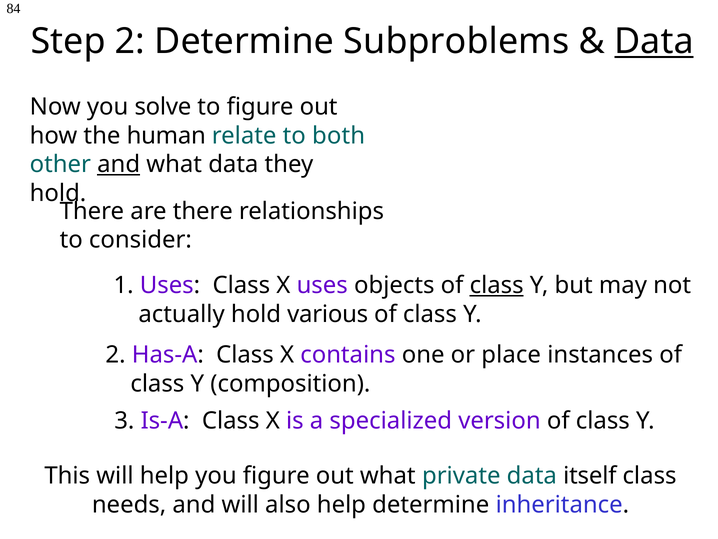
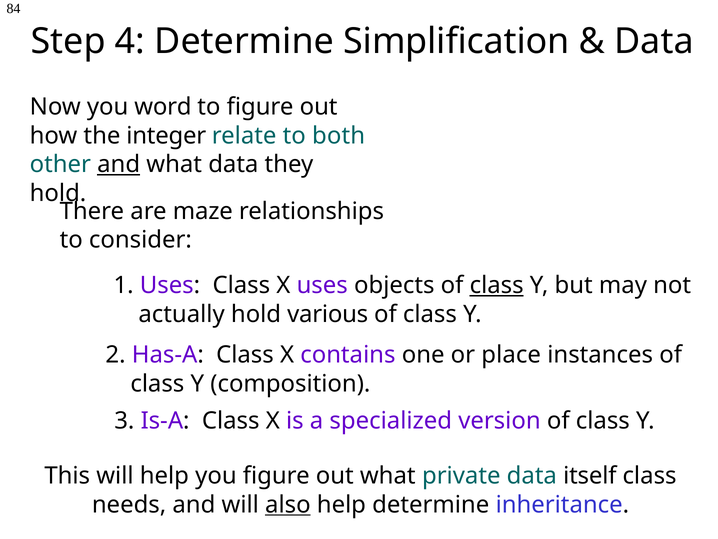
Step 2: 2 -> 4
Subproblems: Subproblems -> Simplification
Data at (654, 41) underline: present -> none
solve: solve -> word
human: human -> integer
are there: there -> maze
also underline: none -> present
